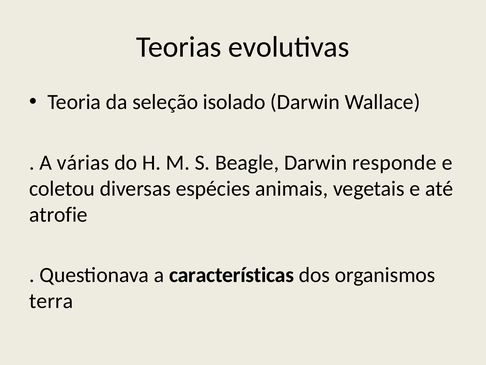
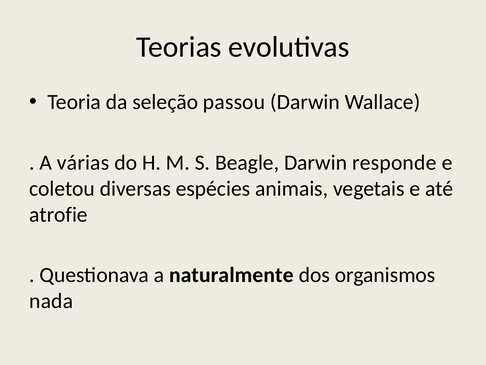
isolado: isolado -> passou
características: características -> naturalmente
terra: terra -> nada
